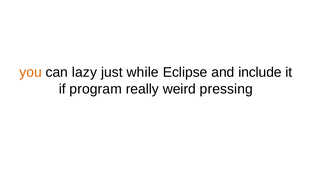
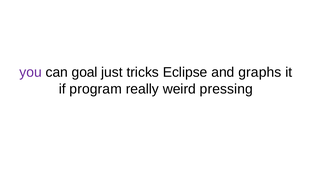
you colour: orange -> purple
lazy: lazy -> goal
while: while -> tricks
include: include -> graphs
